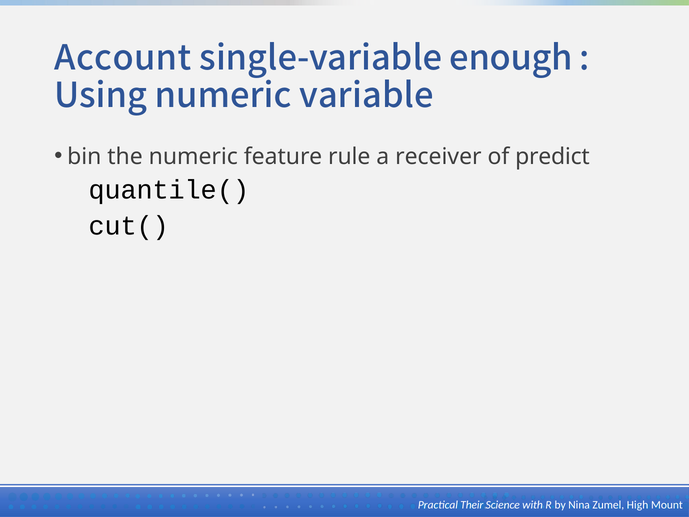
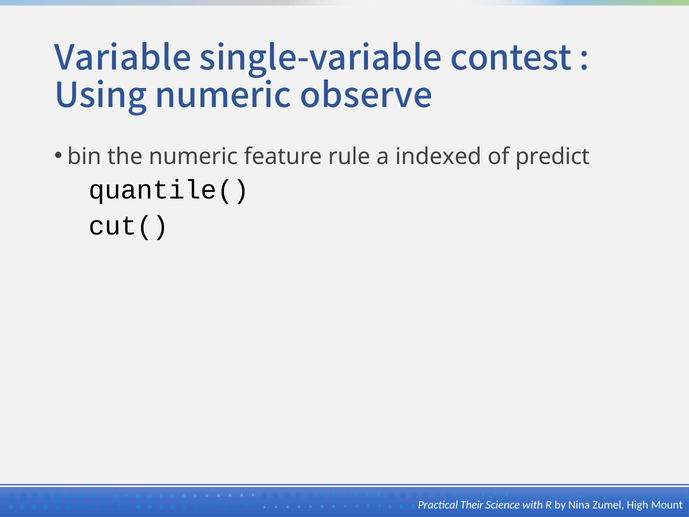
Account: Account -> Variable
enough: enough -> contest
variable: variable -> observe
receiver: receiver -> indexed
